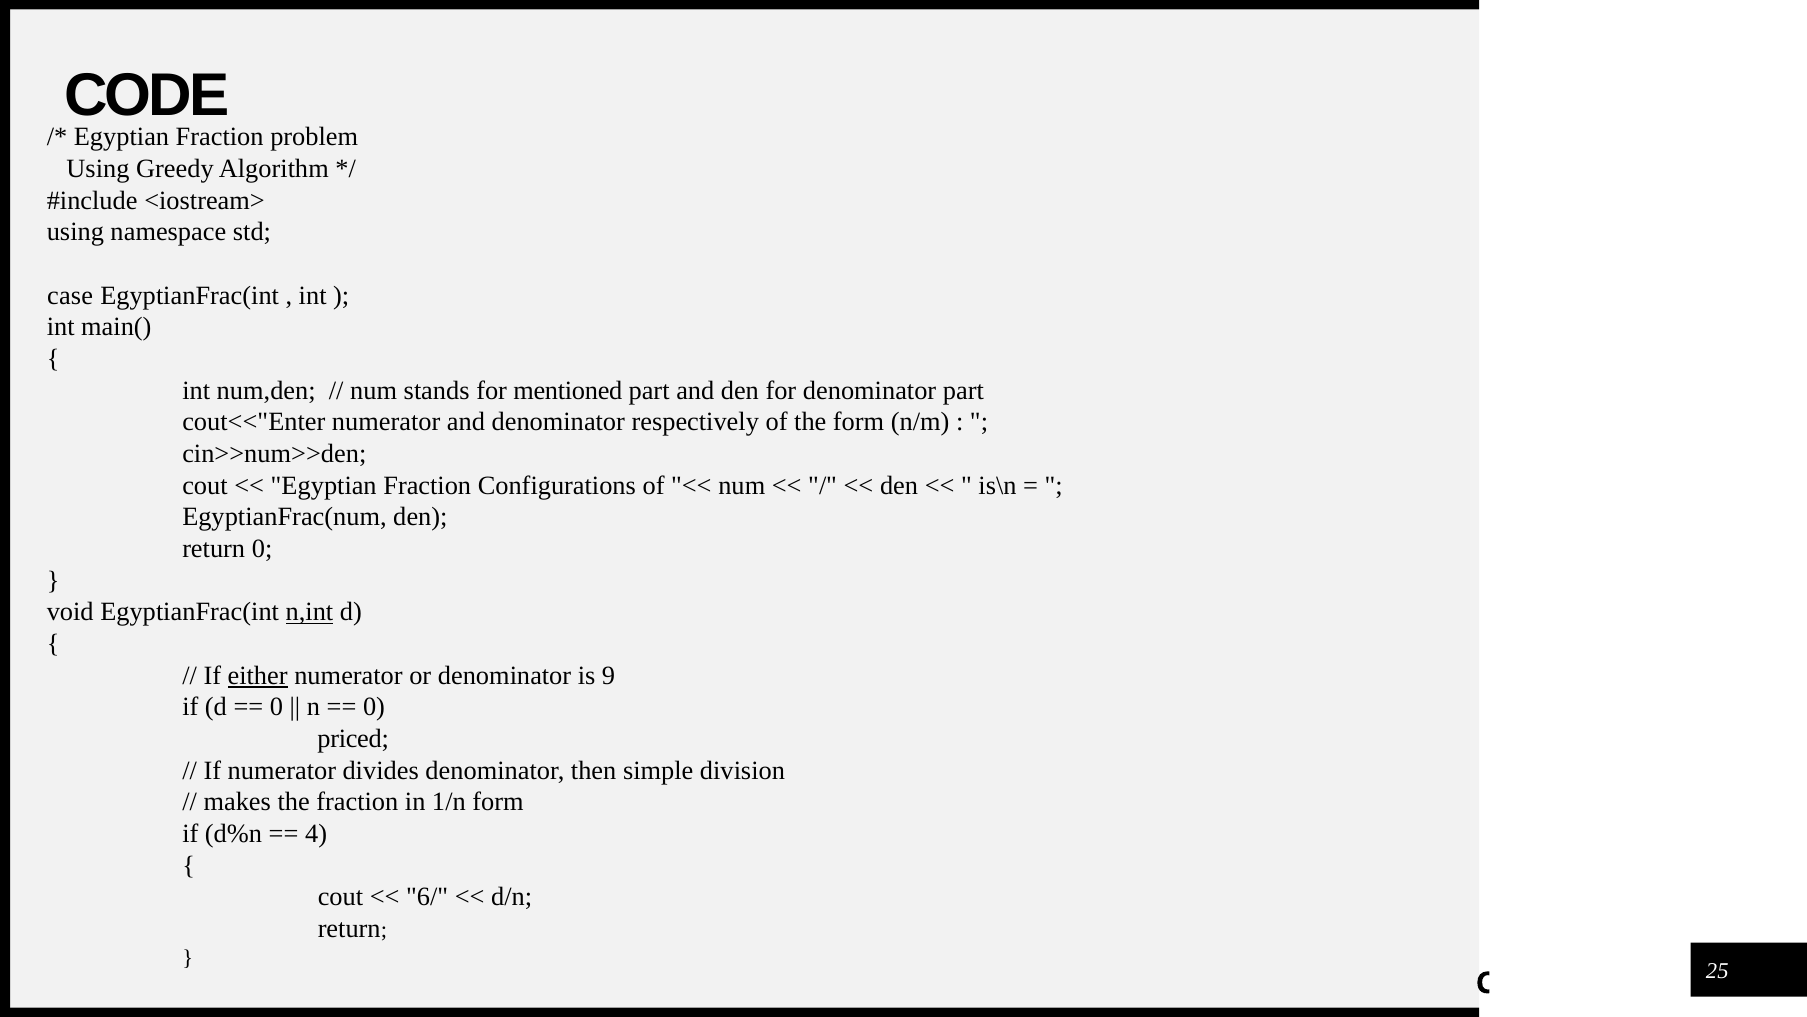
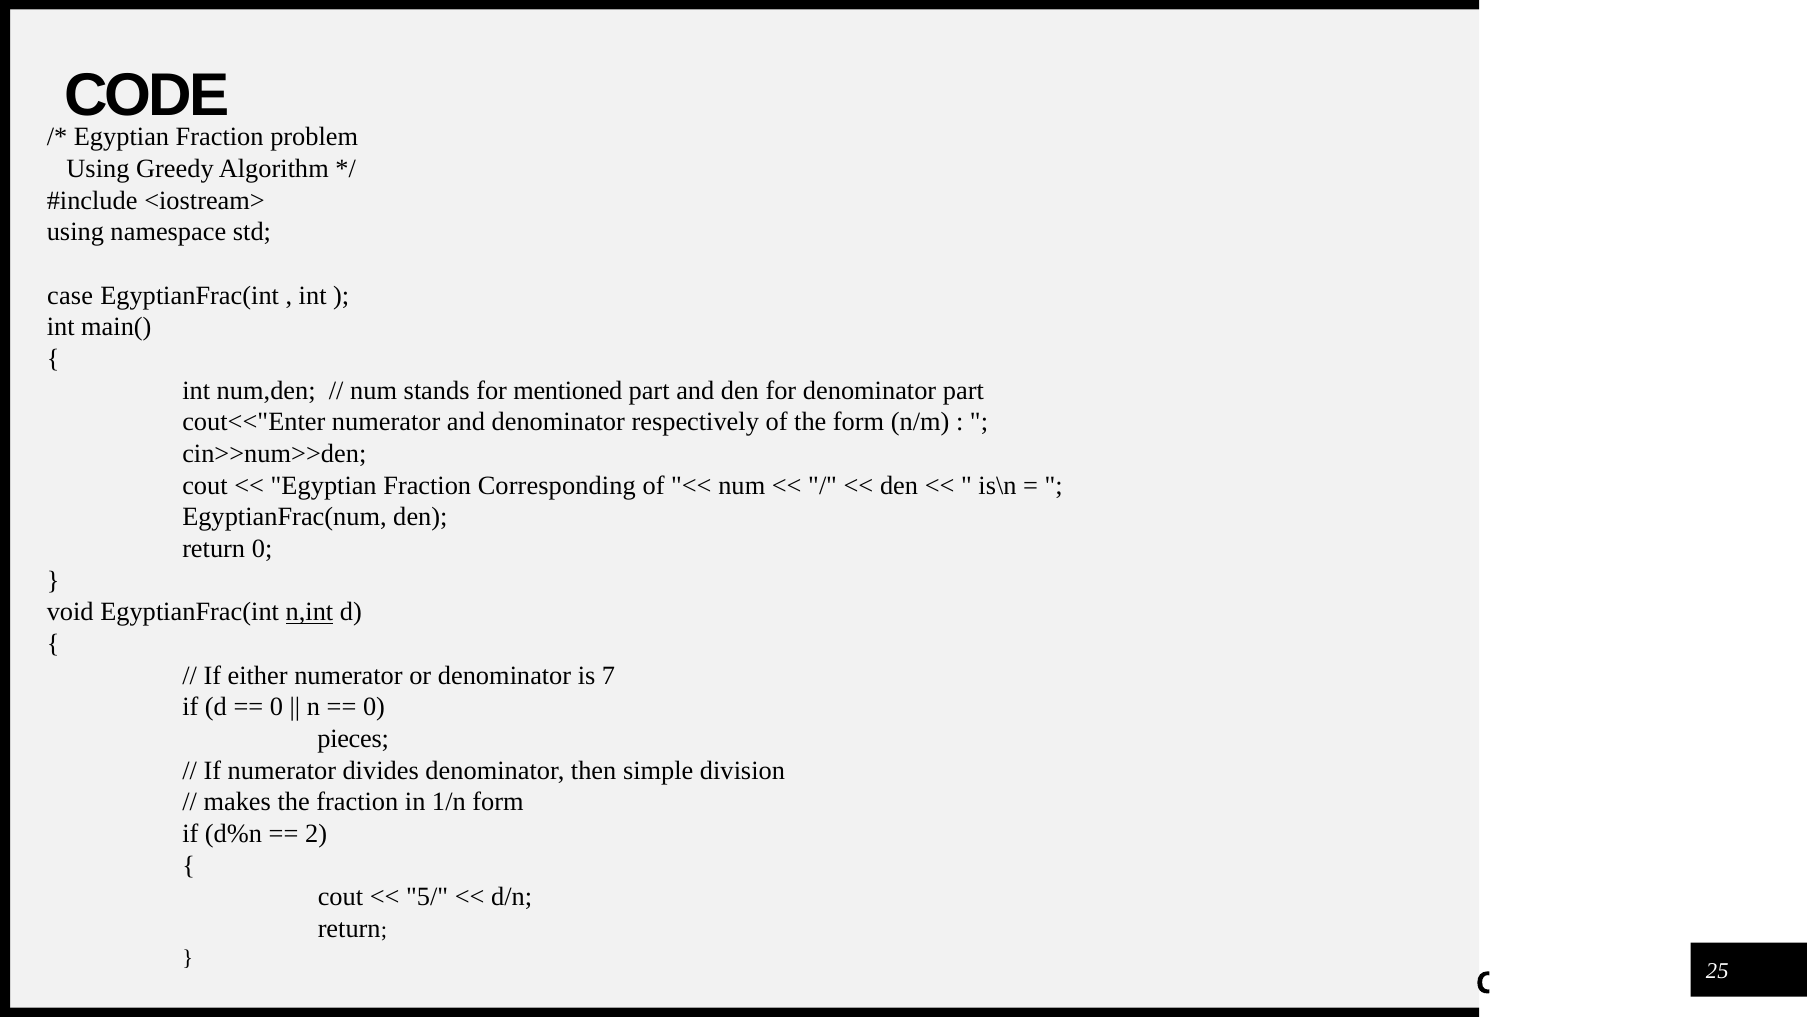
Configurations: Configurations -> Corresponding
either underline: present -> none
9: 9 -> 7
priced: priced -> pieces
4: 4 -> 2
6/: 6/ -> 5/
